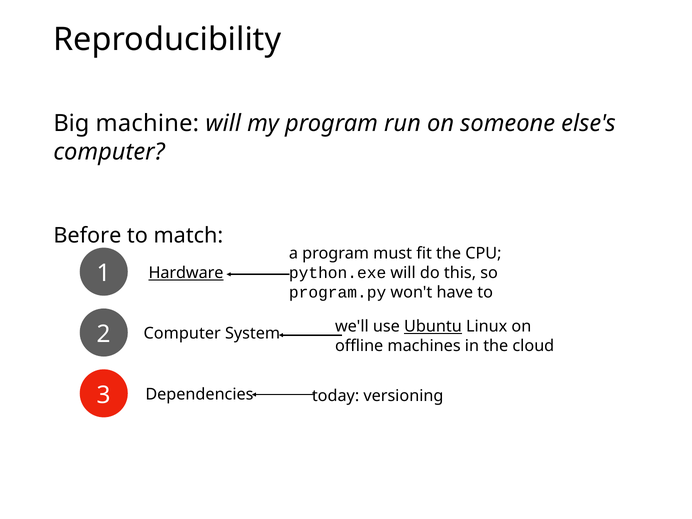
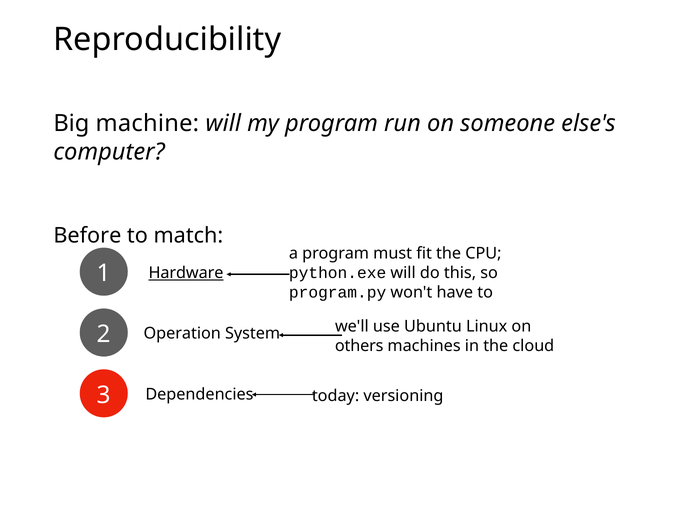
Ubuntu underline: present -> none
2 Computer: Computer -> Operation
offline: offline -> others
